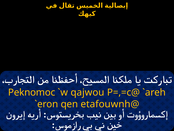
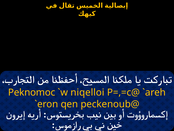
qajwou: qajwou -> niqelloi
etafouwnh@: etafouwnh@ -> peckenoub@
